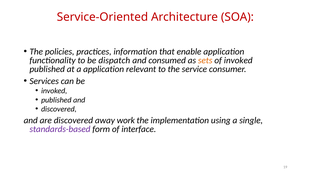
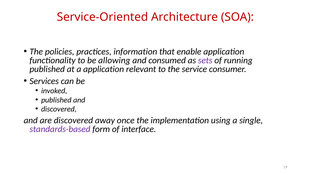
dispatch: dispatch -> allowing
sets colour: orange -> purple
of invoked: invoked -> running
work: work -> once
